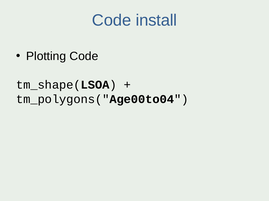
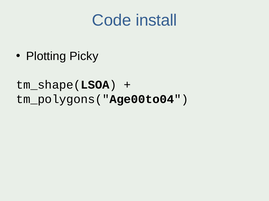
Plotting Code: Code -> Picky
